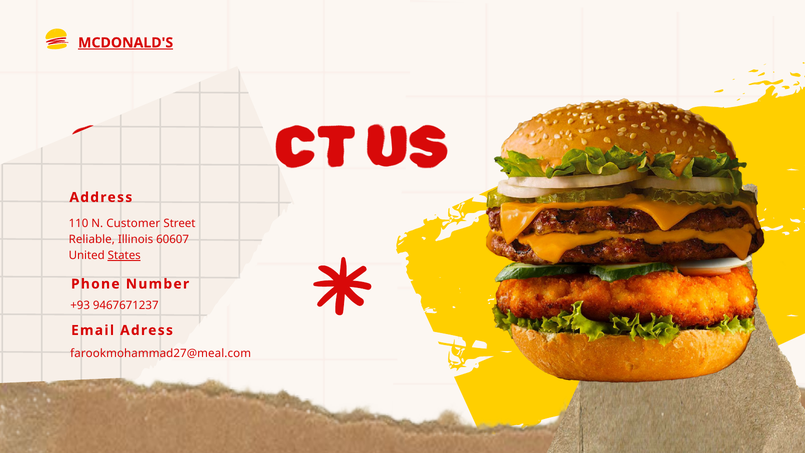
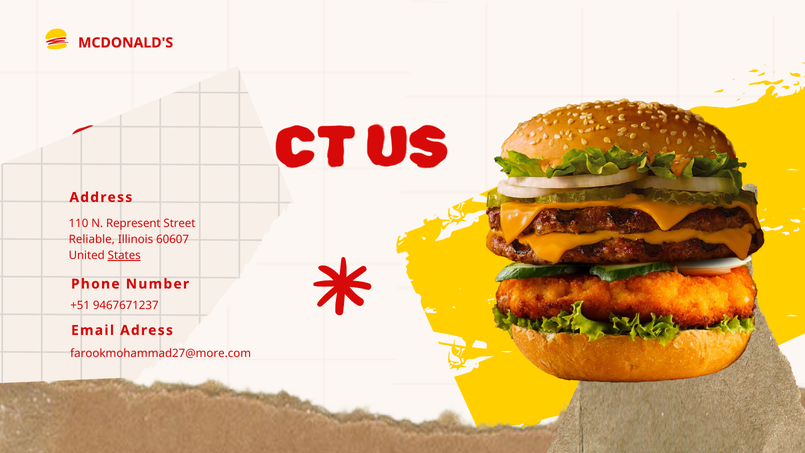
MCDONALD'S underline: present -> none
Customer: Customer -> Represent
+93: +93 -> +51
farookmohammad27@meal.com: farookmohammad27@meal.com -> farookmohammad27@more.com
